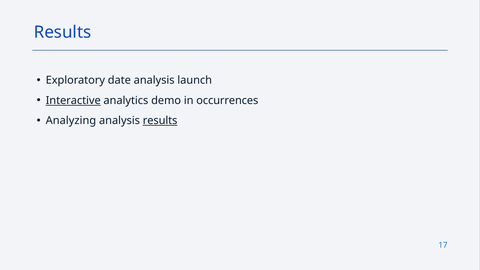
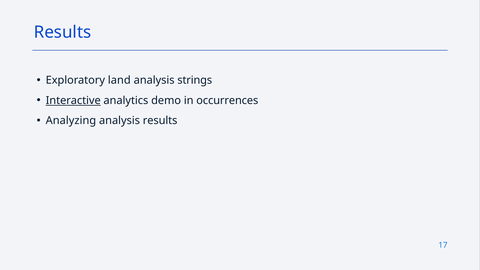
date: date -> land
launch: launch -> strings
results at (160, 121) underline: present -> none
